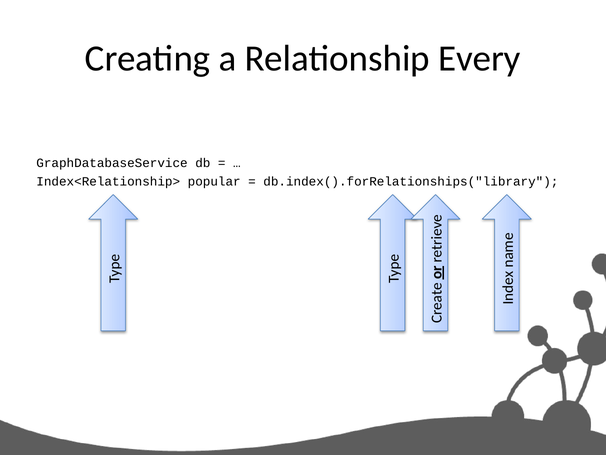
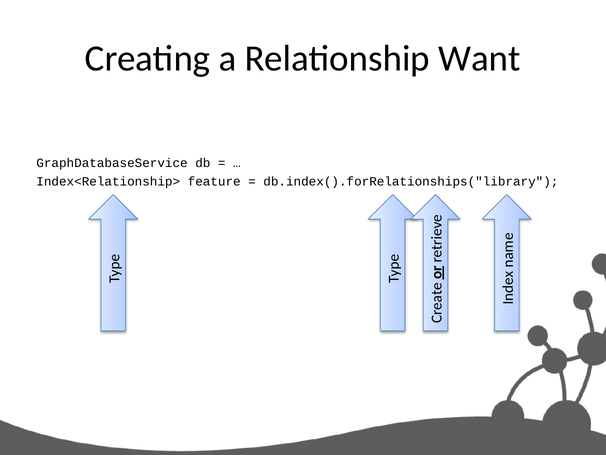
Every: Every -> Want
popular: popular -> feature
